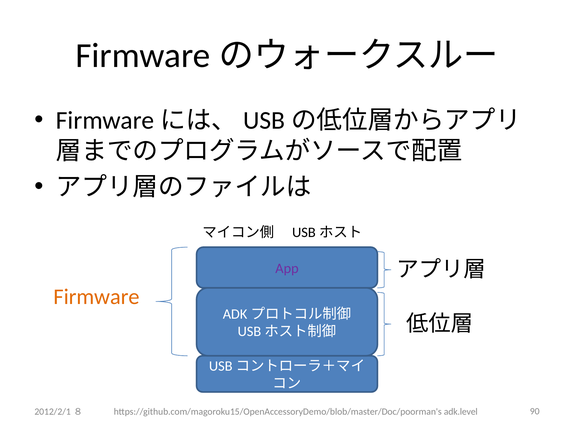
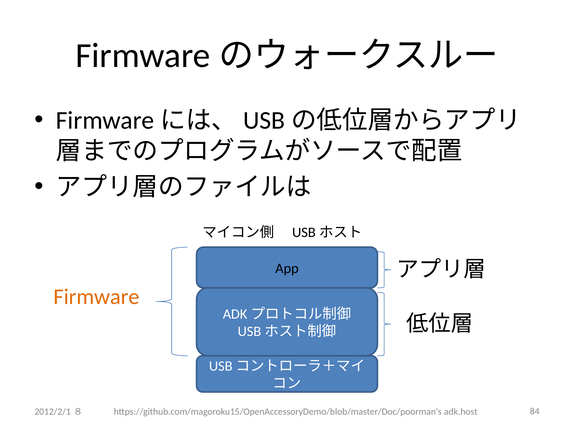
App colour: purple -> black
adk.level: adk.level -> adk.host
90: 90 -> 84
